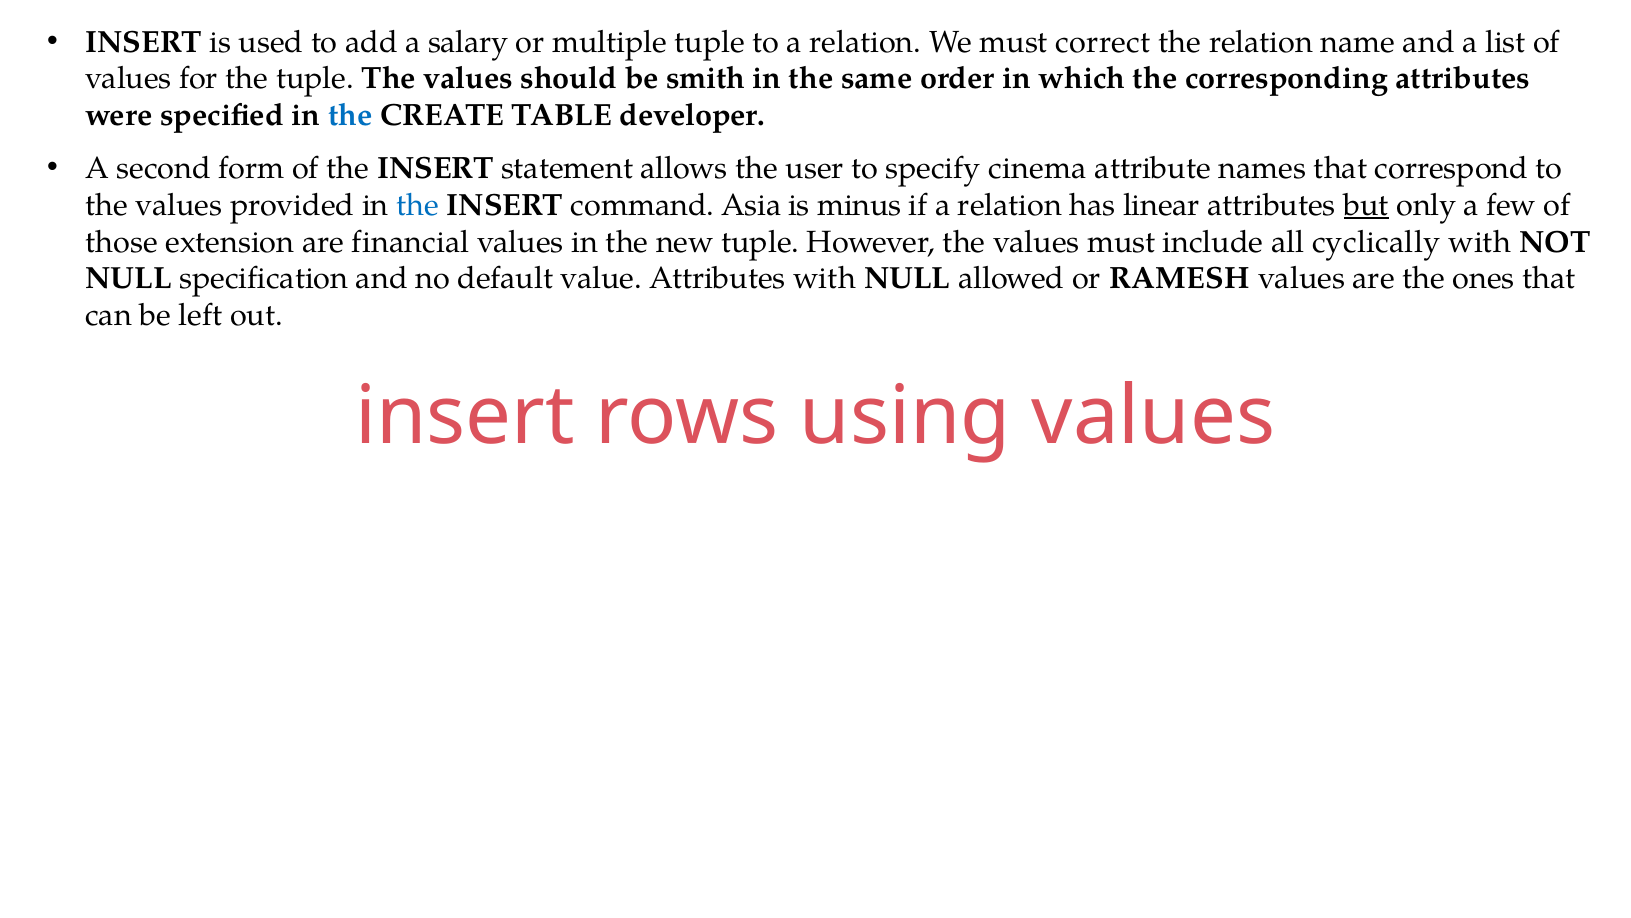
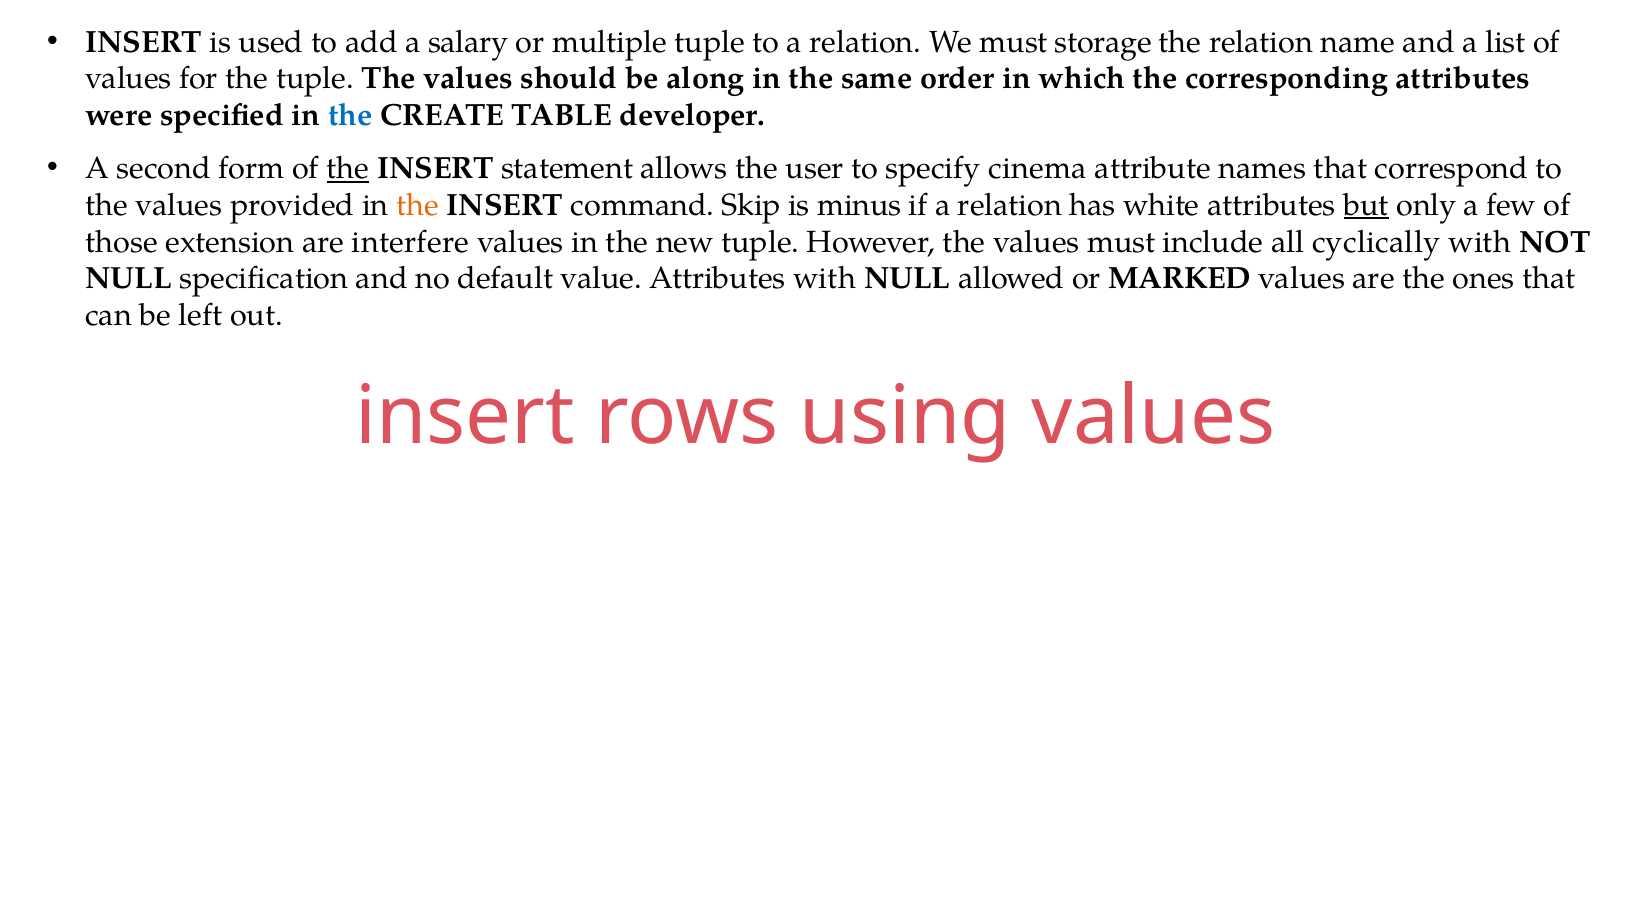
correct: correct -> storage
smith: smith -> along
the at (348, 168) underline: none -> present
the at (418, 205) colour: blue -> orange
Asia: Asia -> Skip
linear: linear -> white
financial: financial -> interfere
RAMESH: RAMESH -> MARKED
